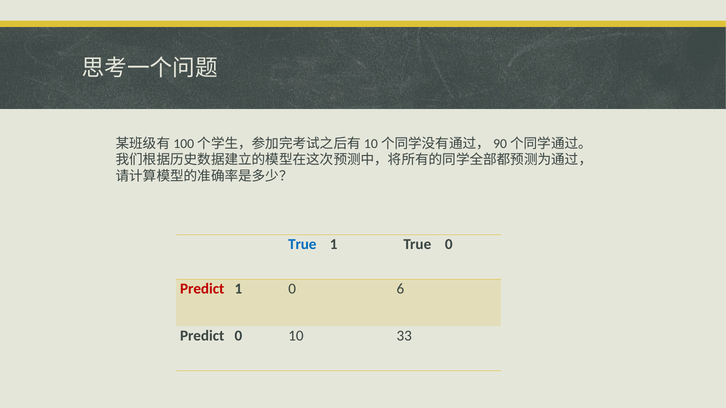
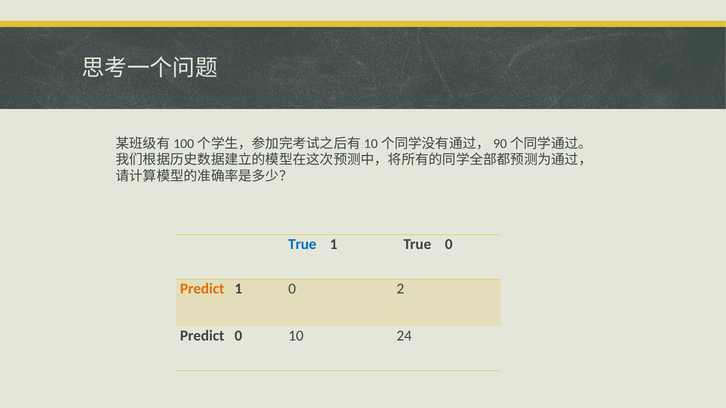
Predict at (202, 289) colour: red -> orange
6: 6 -> 2
33: 33 -> 24
